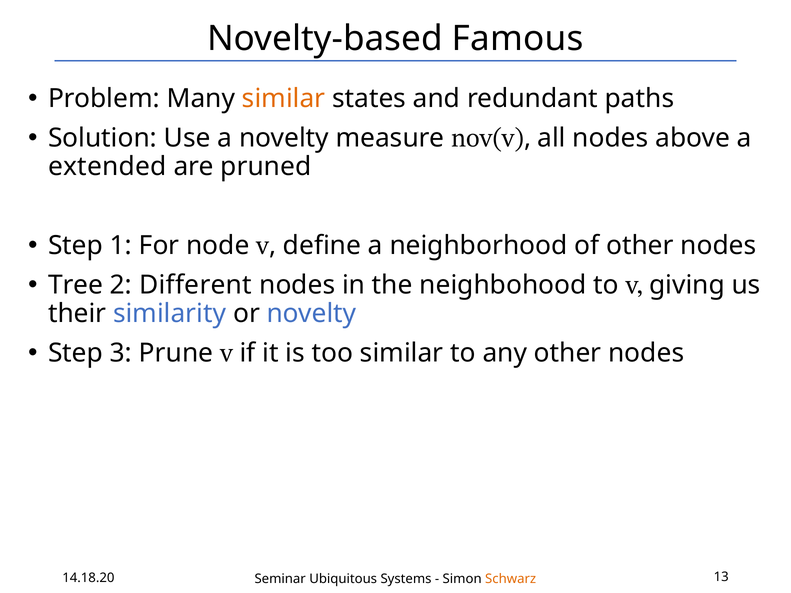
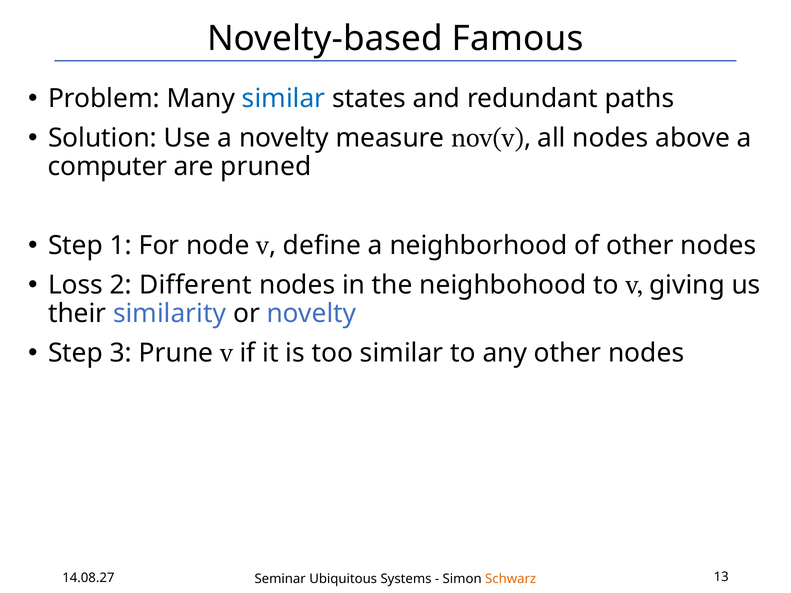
similar at (284, 99) colour: orange -> blue
extended: extended -> computer
Tree: Tree -> Loss
14.18.20: 14.18.20 -> 14.08.27
